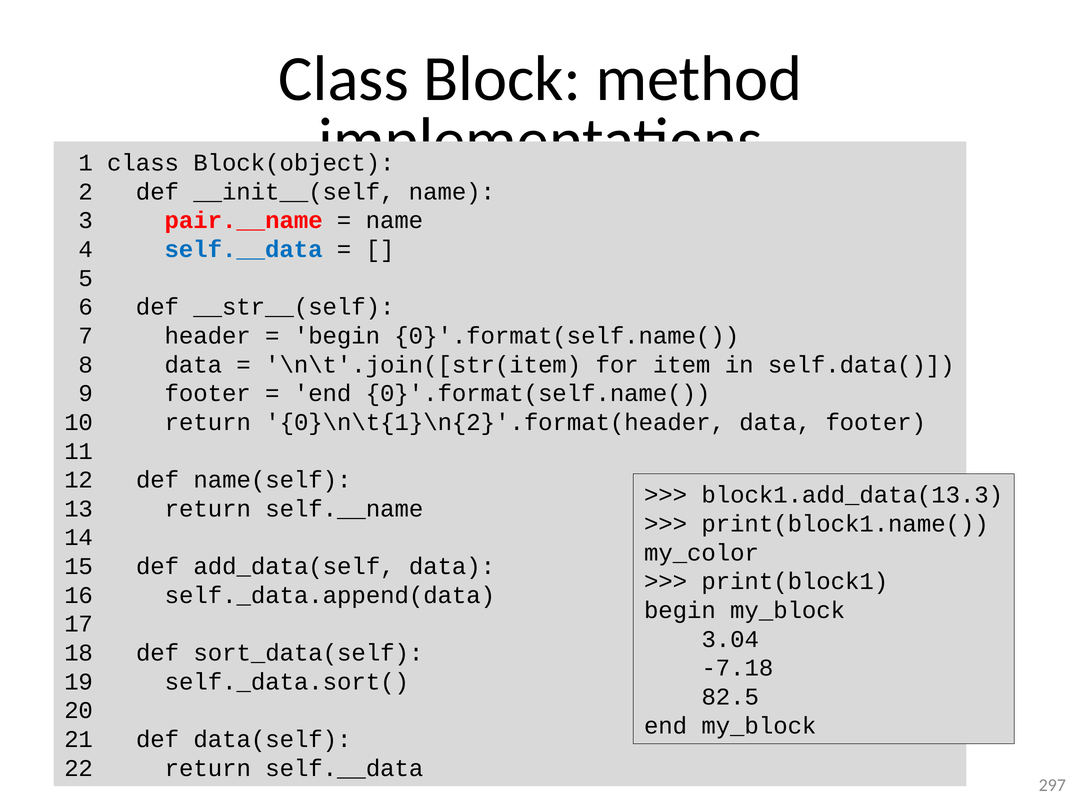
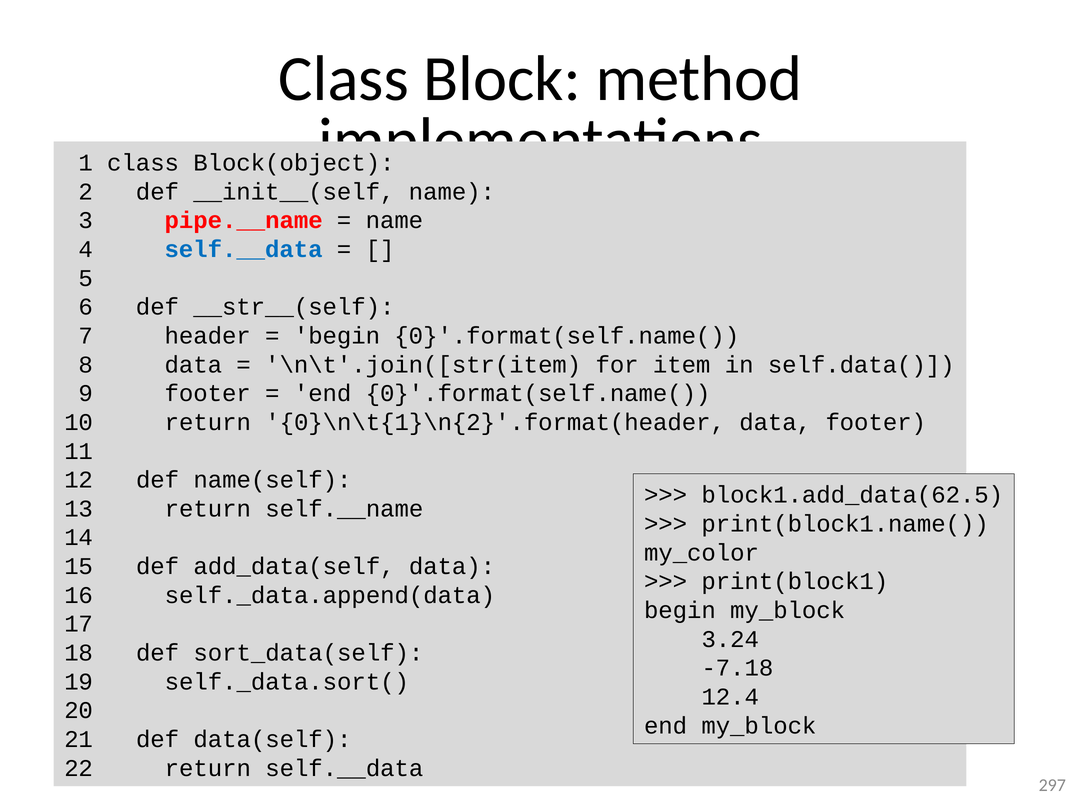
pair.__name: pair.__name -> pipe.__name
block1.add_data(13.3: block1.add_data(13.3 -> block1.add_data(62.5
3.04: 3.04 -> 3.24
82.5: 82.5 -> 12.4
